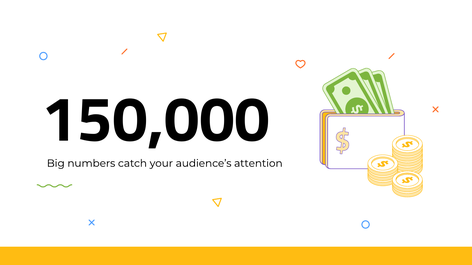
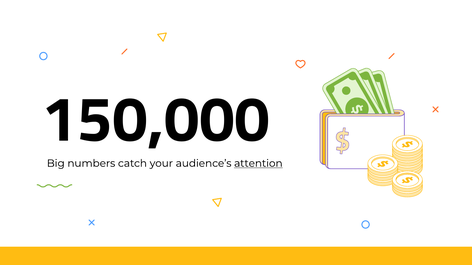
attention underline: none -> present
